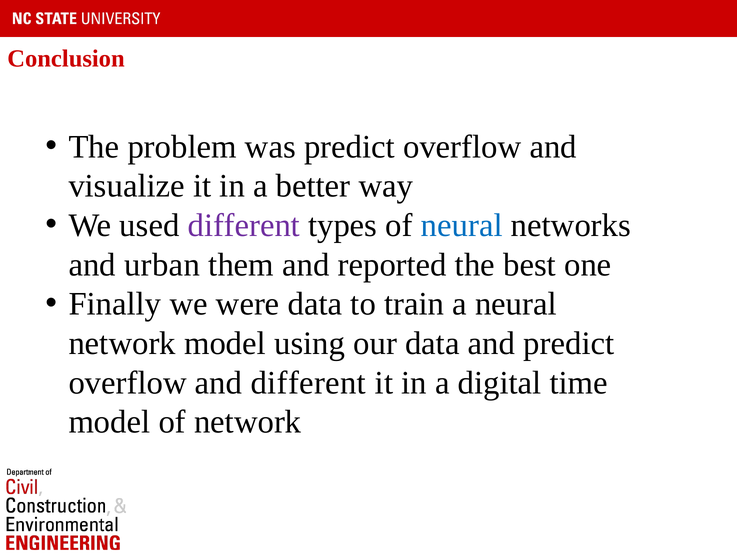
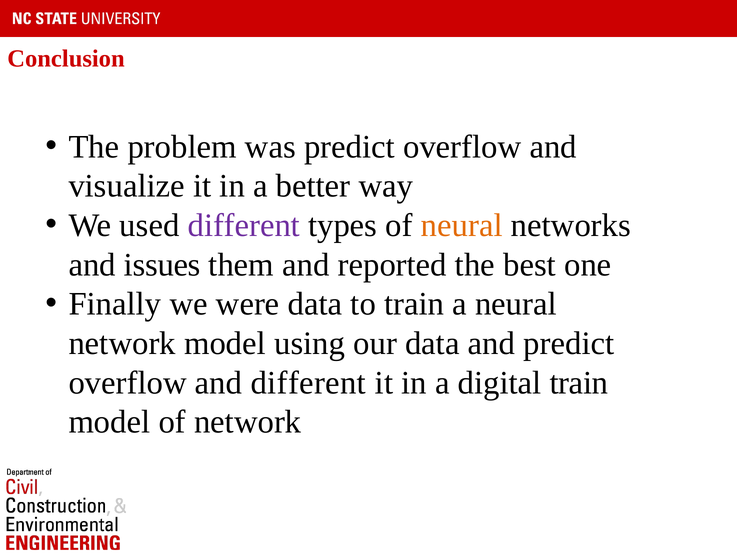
neural at (462, 225) colour: blue -> orange
urban: urban -> issues
digital time: time -> train
